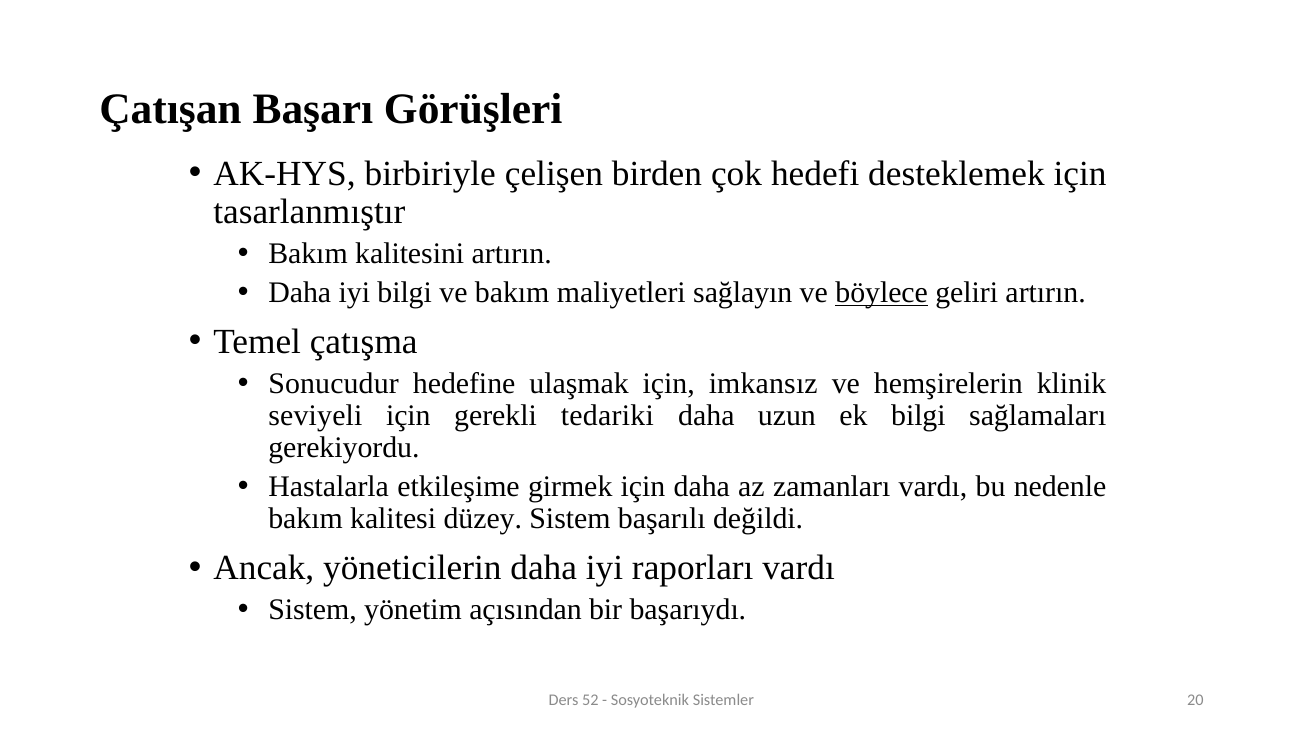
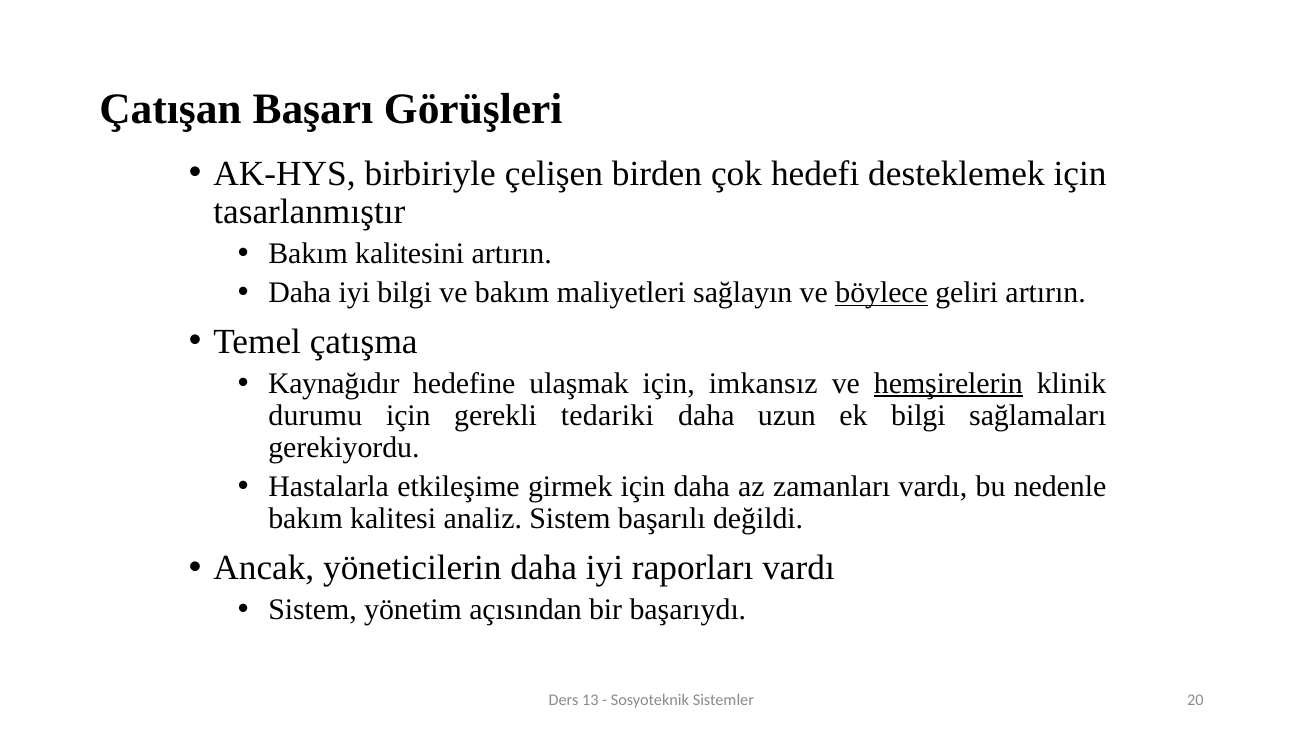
Sonucudur: Sonucudur -> Kaynağıdır
hemşirelerin underline: none -> present
seviyeli: seviyeli -> durumu
düzey: düzey -> analiz
52: 52 -> 13
